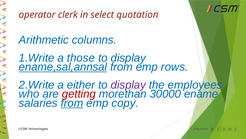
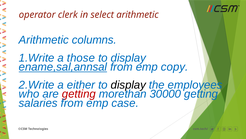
select quotation: quotation -> arithmetic
rows: rows -> copy
display at (128, 85) colour: purple -> black
30000 ename: ename -> getting
from at (72, 103) underline: present -> none
copy: copy -> case
